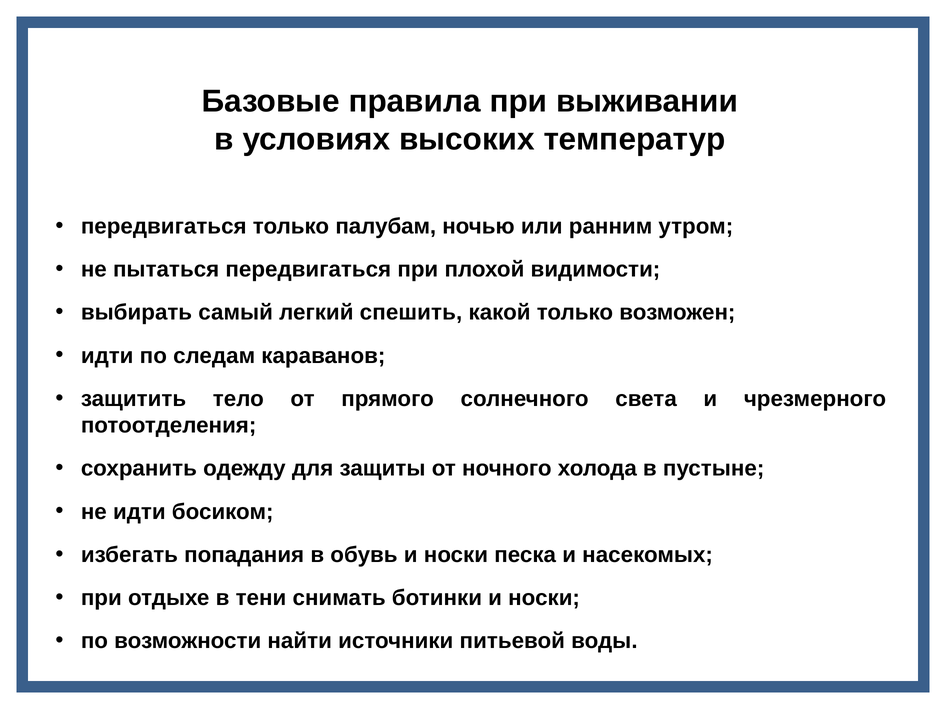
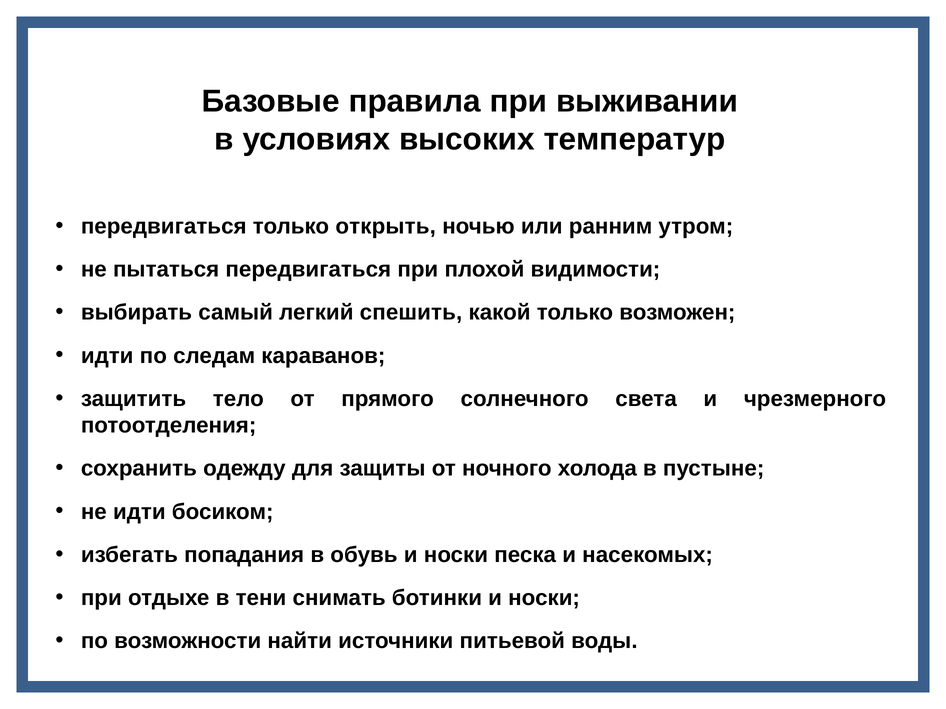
палубам: палубам -> открыть
